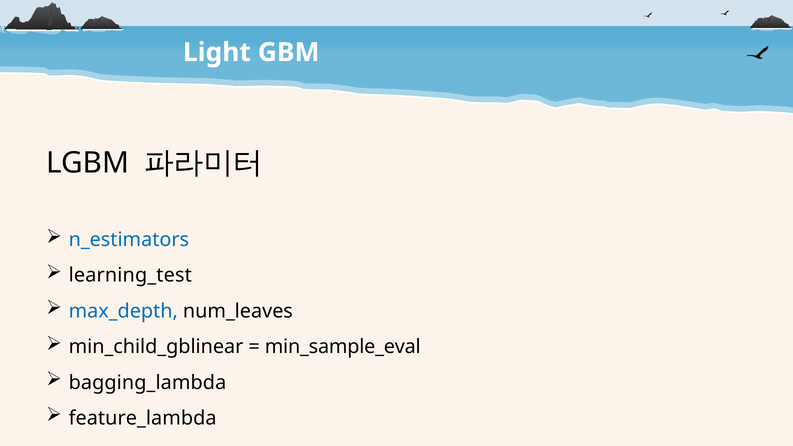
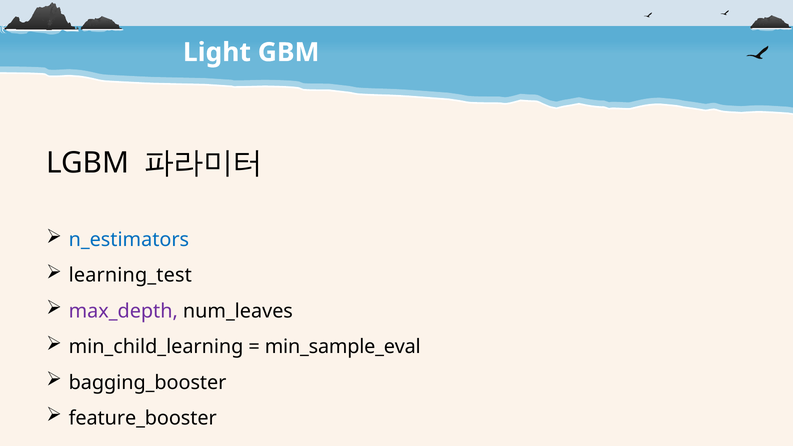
max_depth colour: blue -> purple
min_child_gblinear: min_child_gblinear -> min_child_learning
bagging_lambda: bagging_lambda -> bagging_booster
feature_lambda: feature_lambda -> feature_booster
